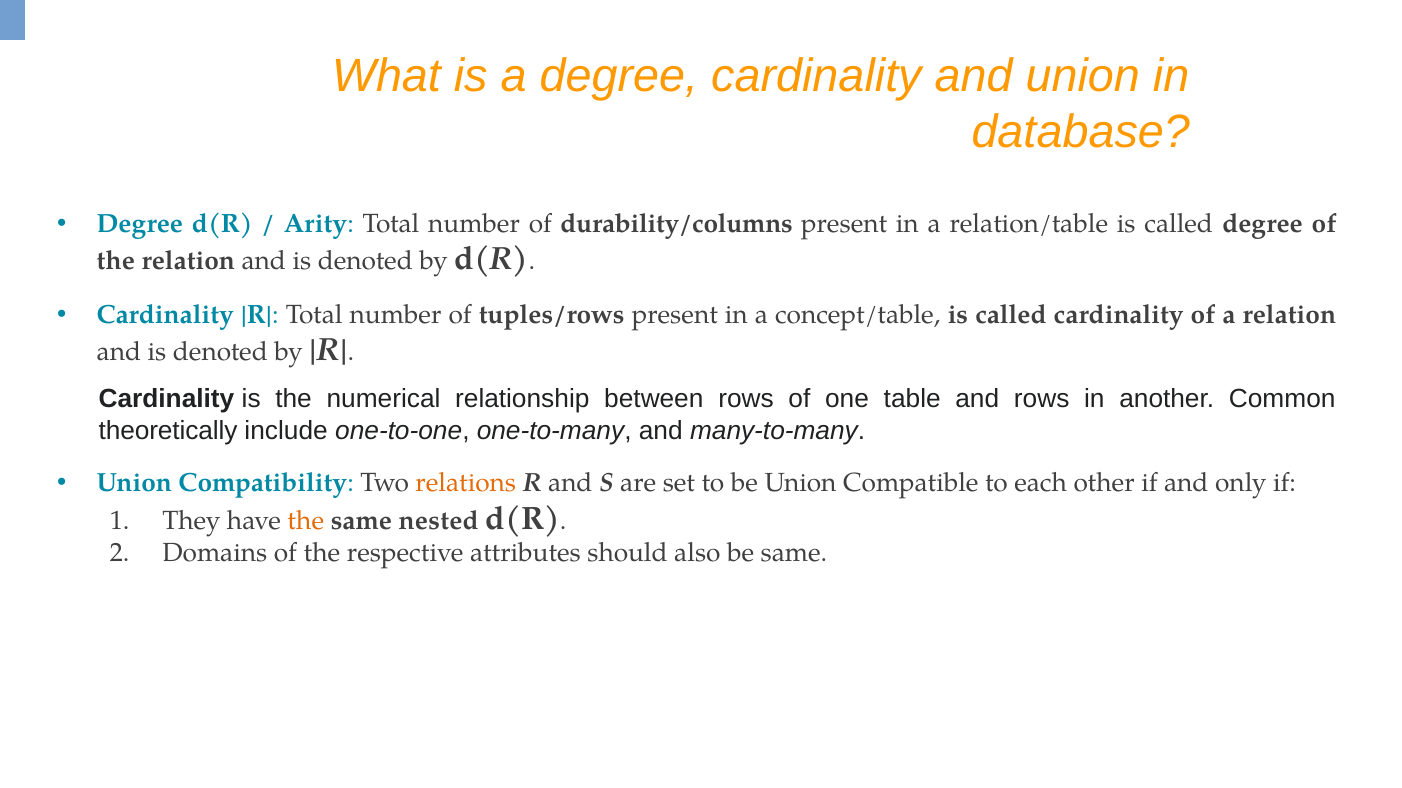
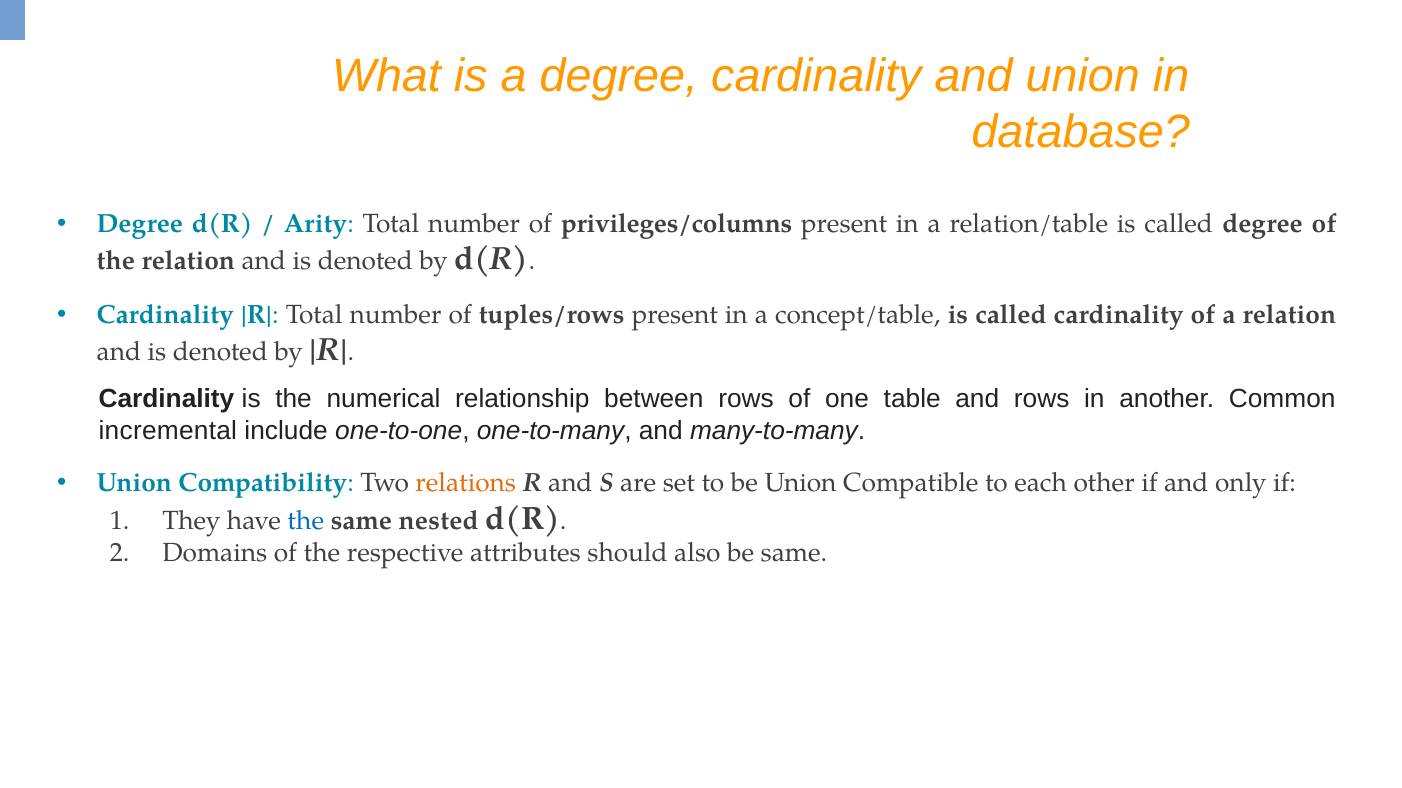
durability/columns: durability/columns -> privileges/columns
theoretically: theoretically -> incremental
the at (306, 521) colour: orange -> blue
